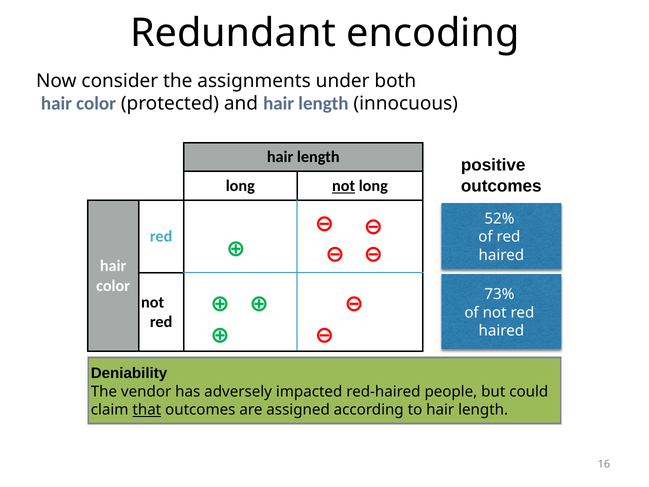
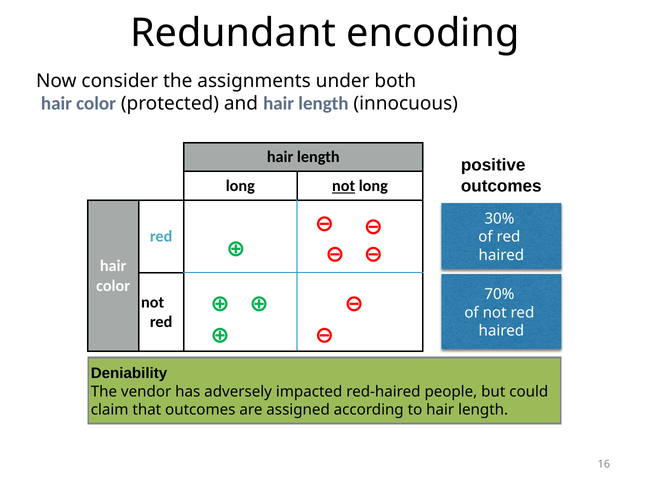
52%: 52% -> 30%
73%: 73% -> 70%
that underline: present -> none
